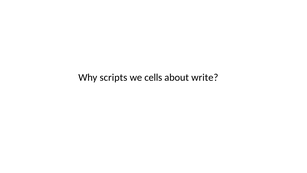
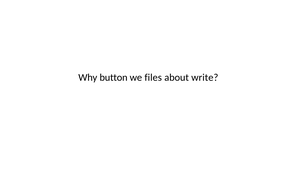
scripts: scripts -> button
cells: cells -> files
